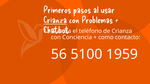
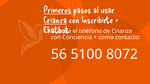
Primeros underline: none -> present
Problemas: Problemas -> Inscribirte
1959: 1959 -> 8072
